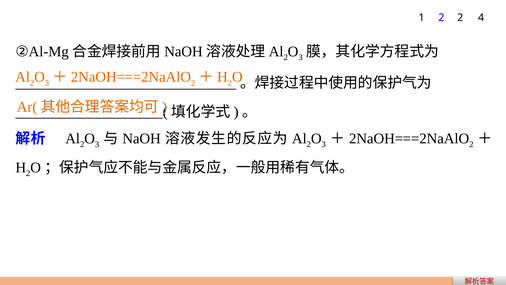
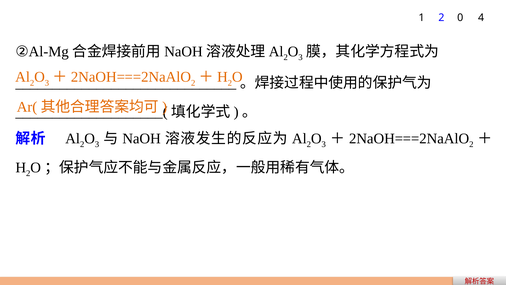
2 2: 2 -> 0
